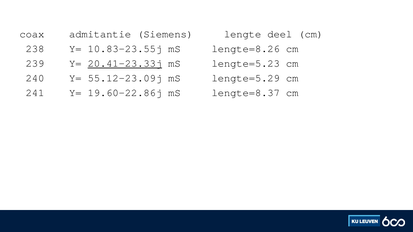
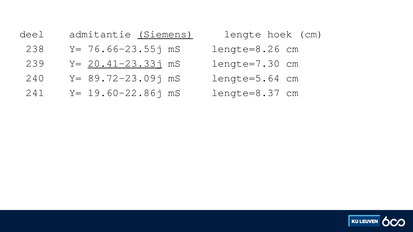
coax: coax -> deel
Siemens underline: none -> present
deel: deel -> hoek
10.83-23.55j: 10.83-23.55j -> 76.66-23.55j
lengte=5.23: lengte=5.23 -> lengte=7.30
55.12-23.09j: 55.12-23.09j -> 89.72-23.09j
lengte=5.29: lengte=5.29 -> lengte=5.64
